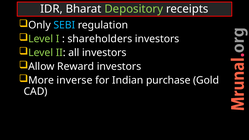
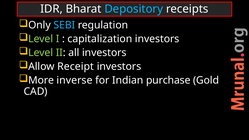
Depository colour: light green -> light blue
shareholders: shareholders -> capitalization
Reward: Reward -> Receipt
